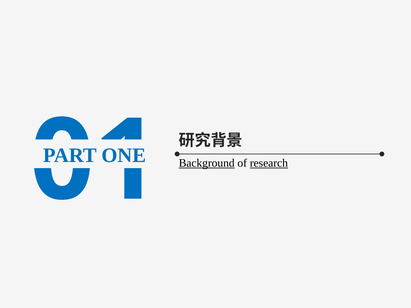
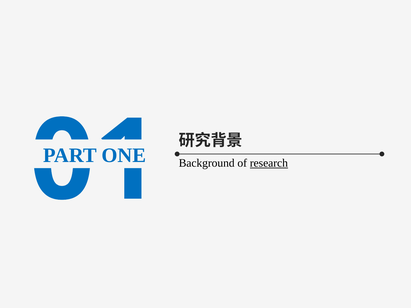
Background underline: present -> none
